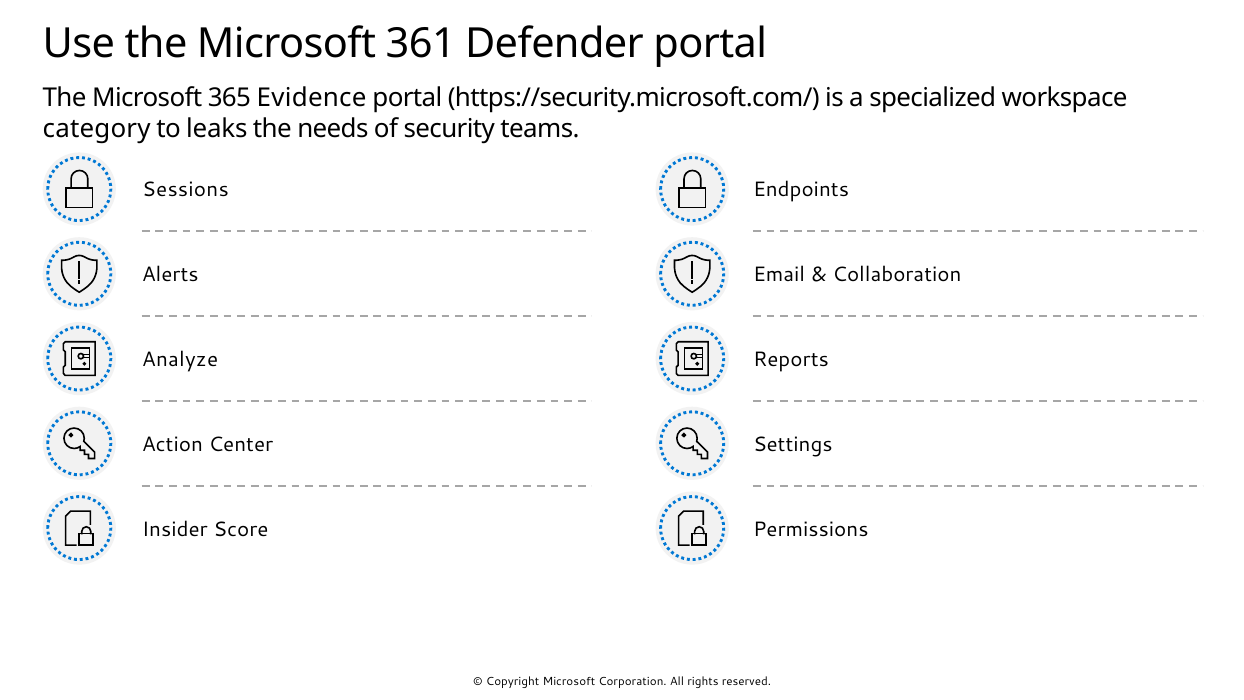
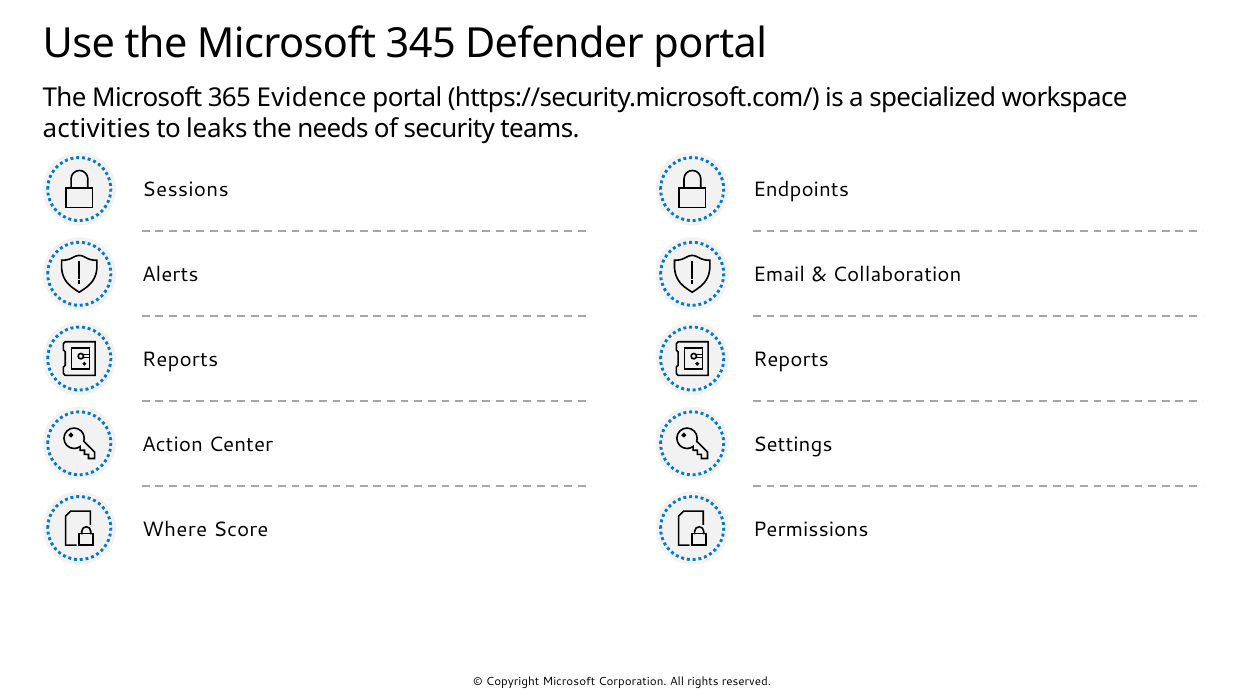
361: 361 -> 345
category: category -> activities
Analyze at (180, 360): Analyze -> Reports
Insider: Insider -> Where
